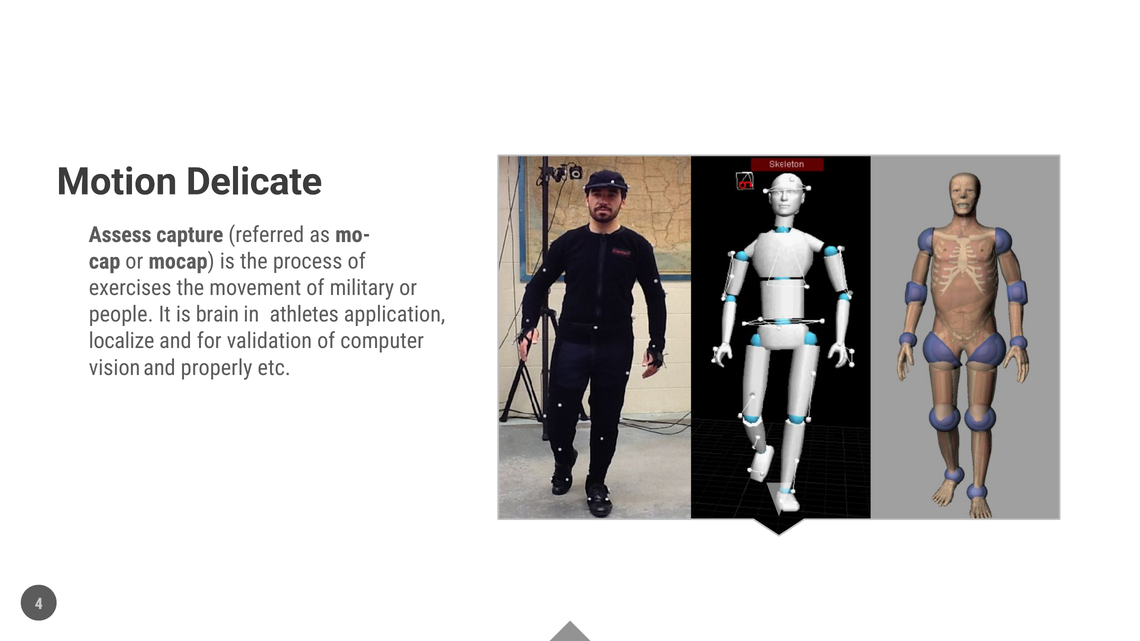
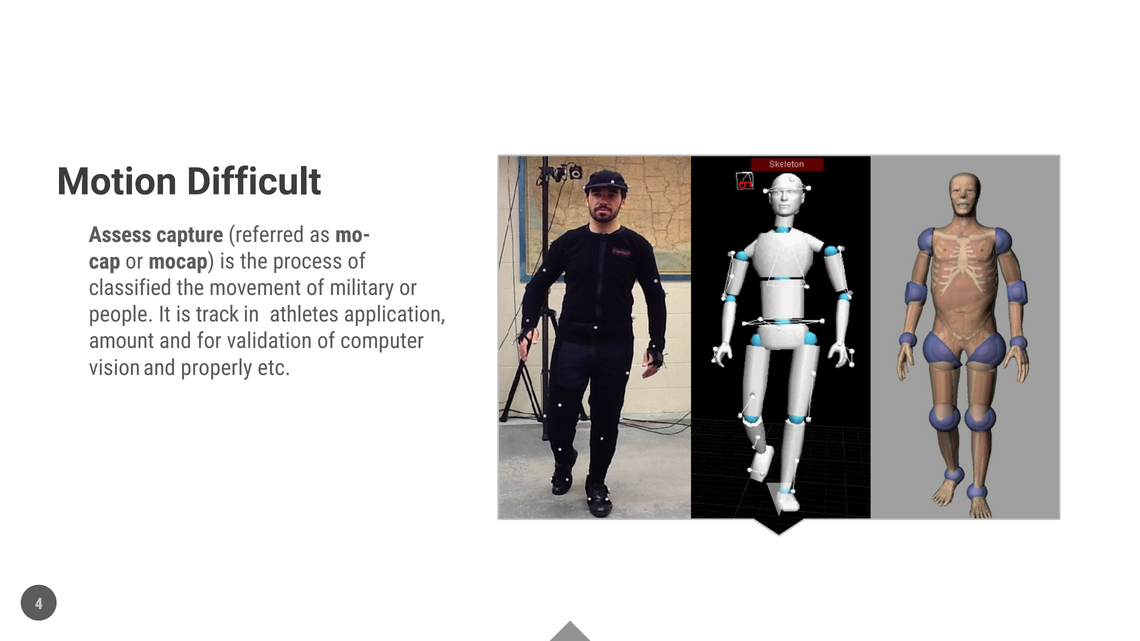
Delicate: Delicate -> Difficult
exercises: exercises -> classified
brain: brain -> track
localize: localize -> amount
